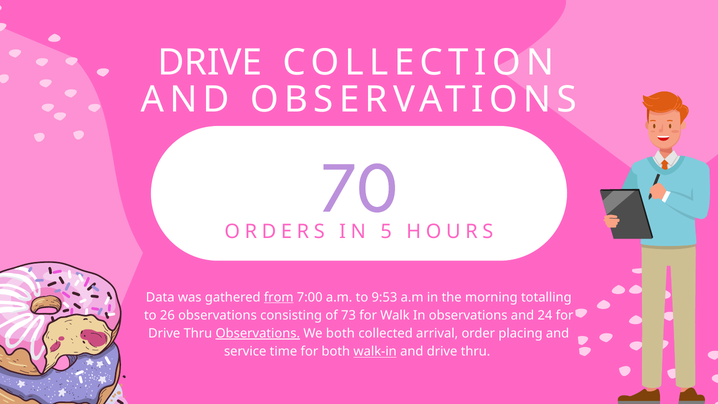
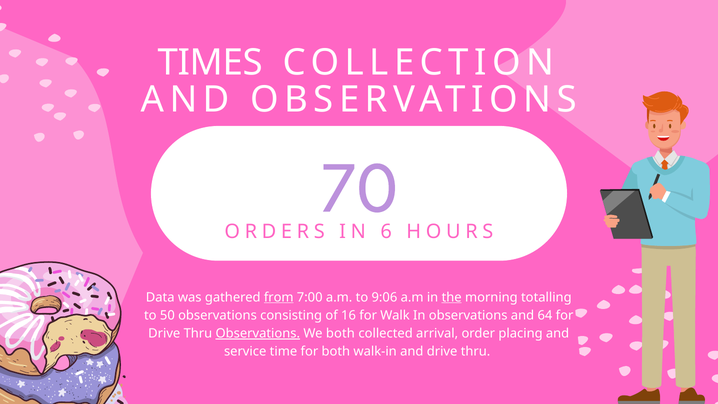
DRIVE at (210, 63): DRIVE -> TIMES
5: 5 -> 6
9:53: 9:53 -> 9:06
the underline: none -> present
26: 26 -> 50
73: 73 -> 16
24: 24 -> 64
walk-in underline: present -> none
